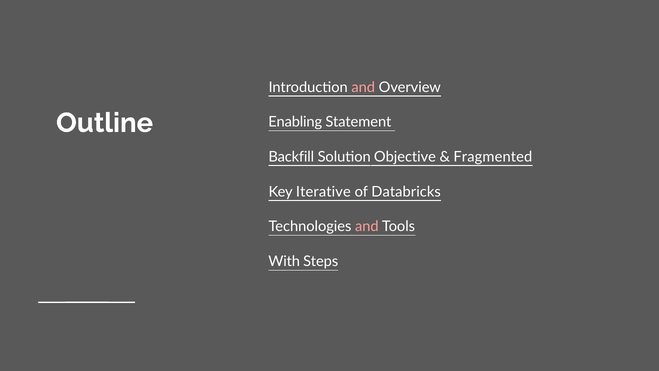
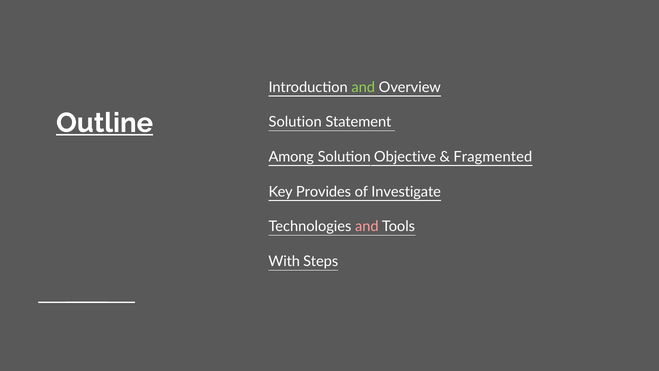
and at (363, 87) colour: pink -> light green
Outline underline: none -> present
Enabling at (295, 122): Enabling -> Solution
Backfill: Backfill -> Among
Iterative: Iterative -> Provides
Databricks: Databricks -> Investigate
